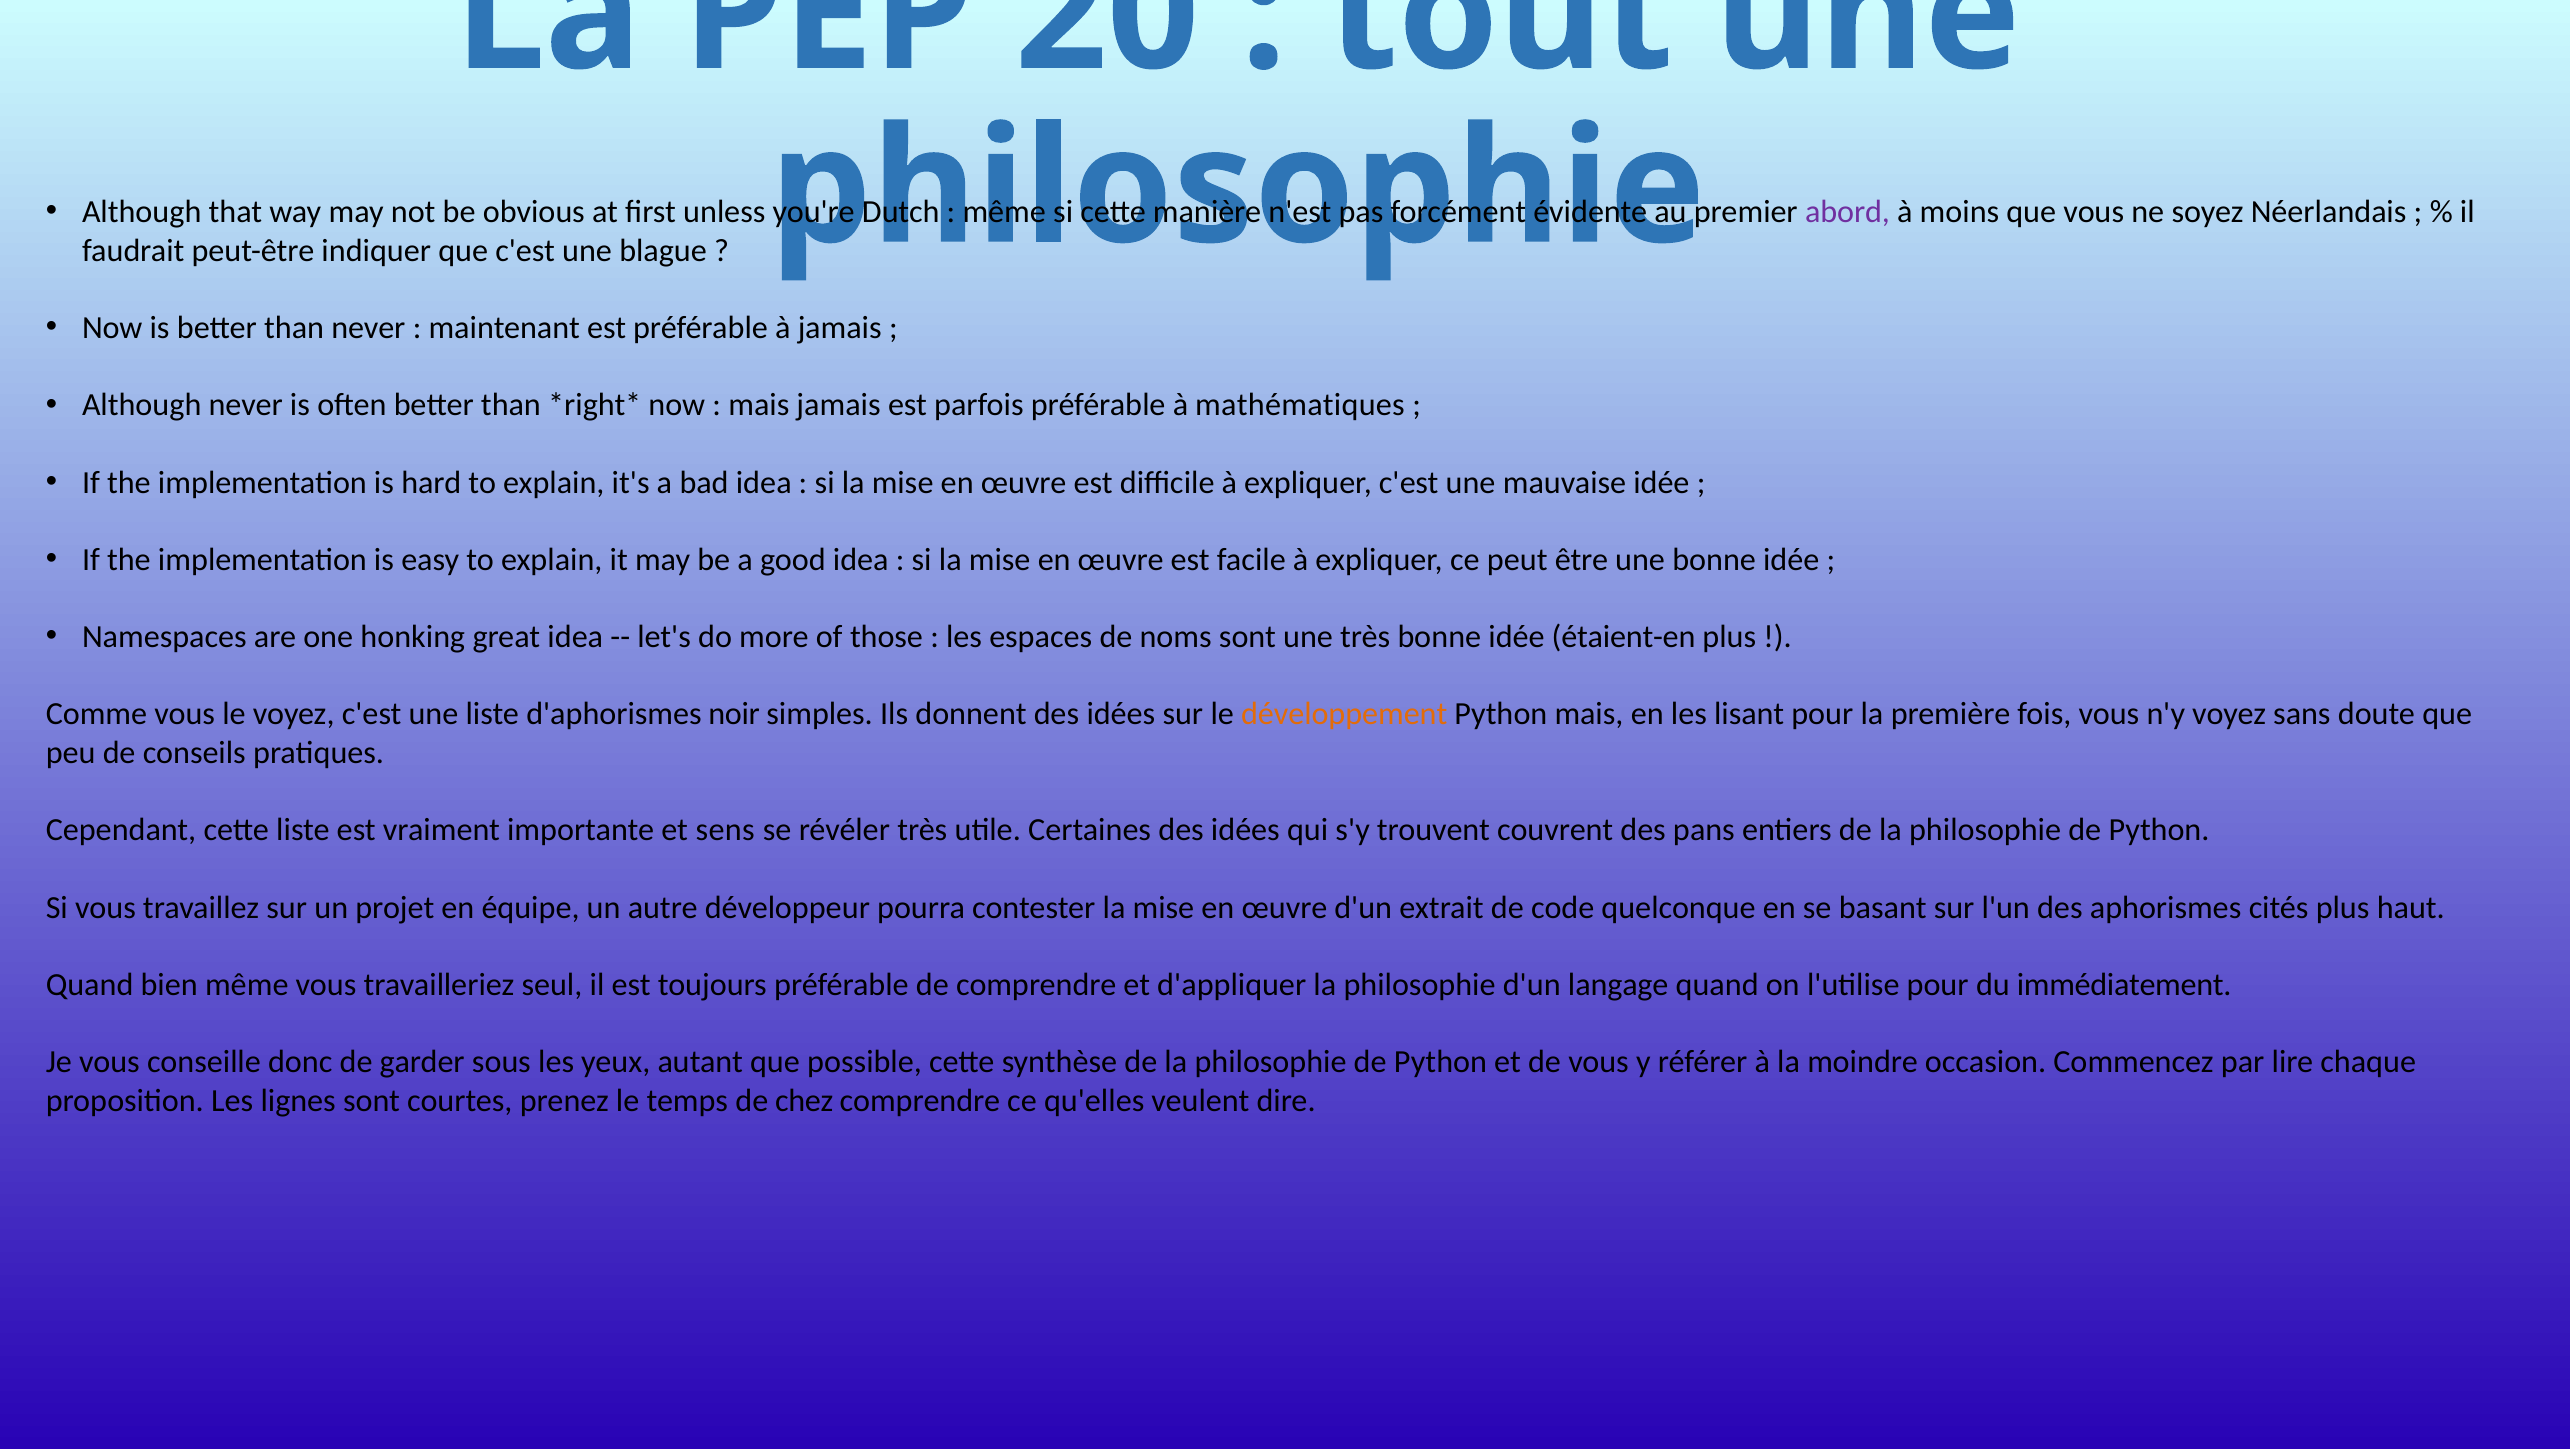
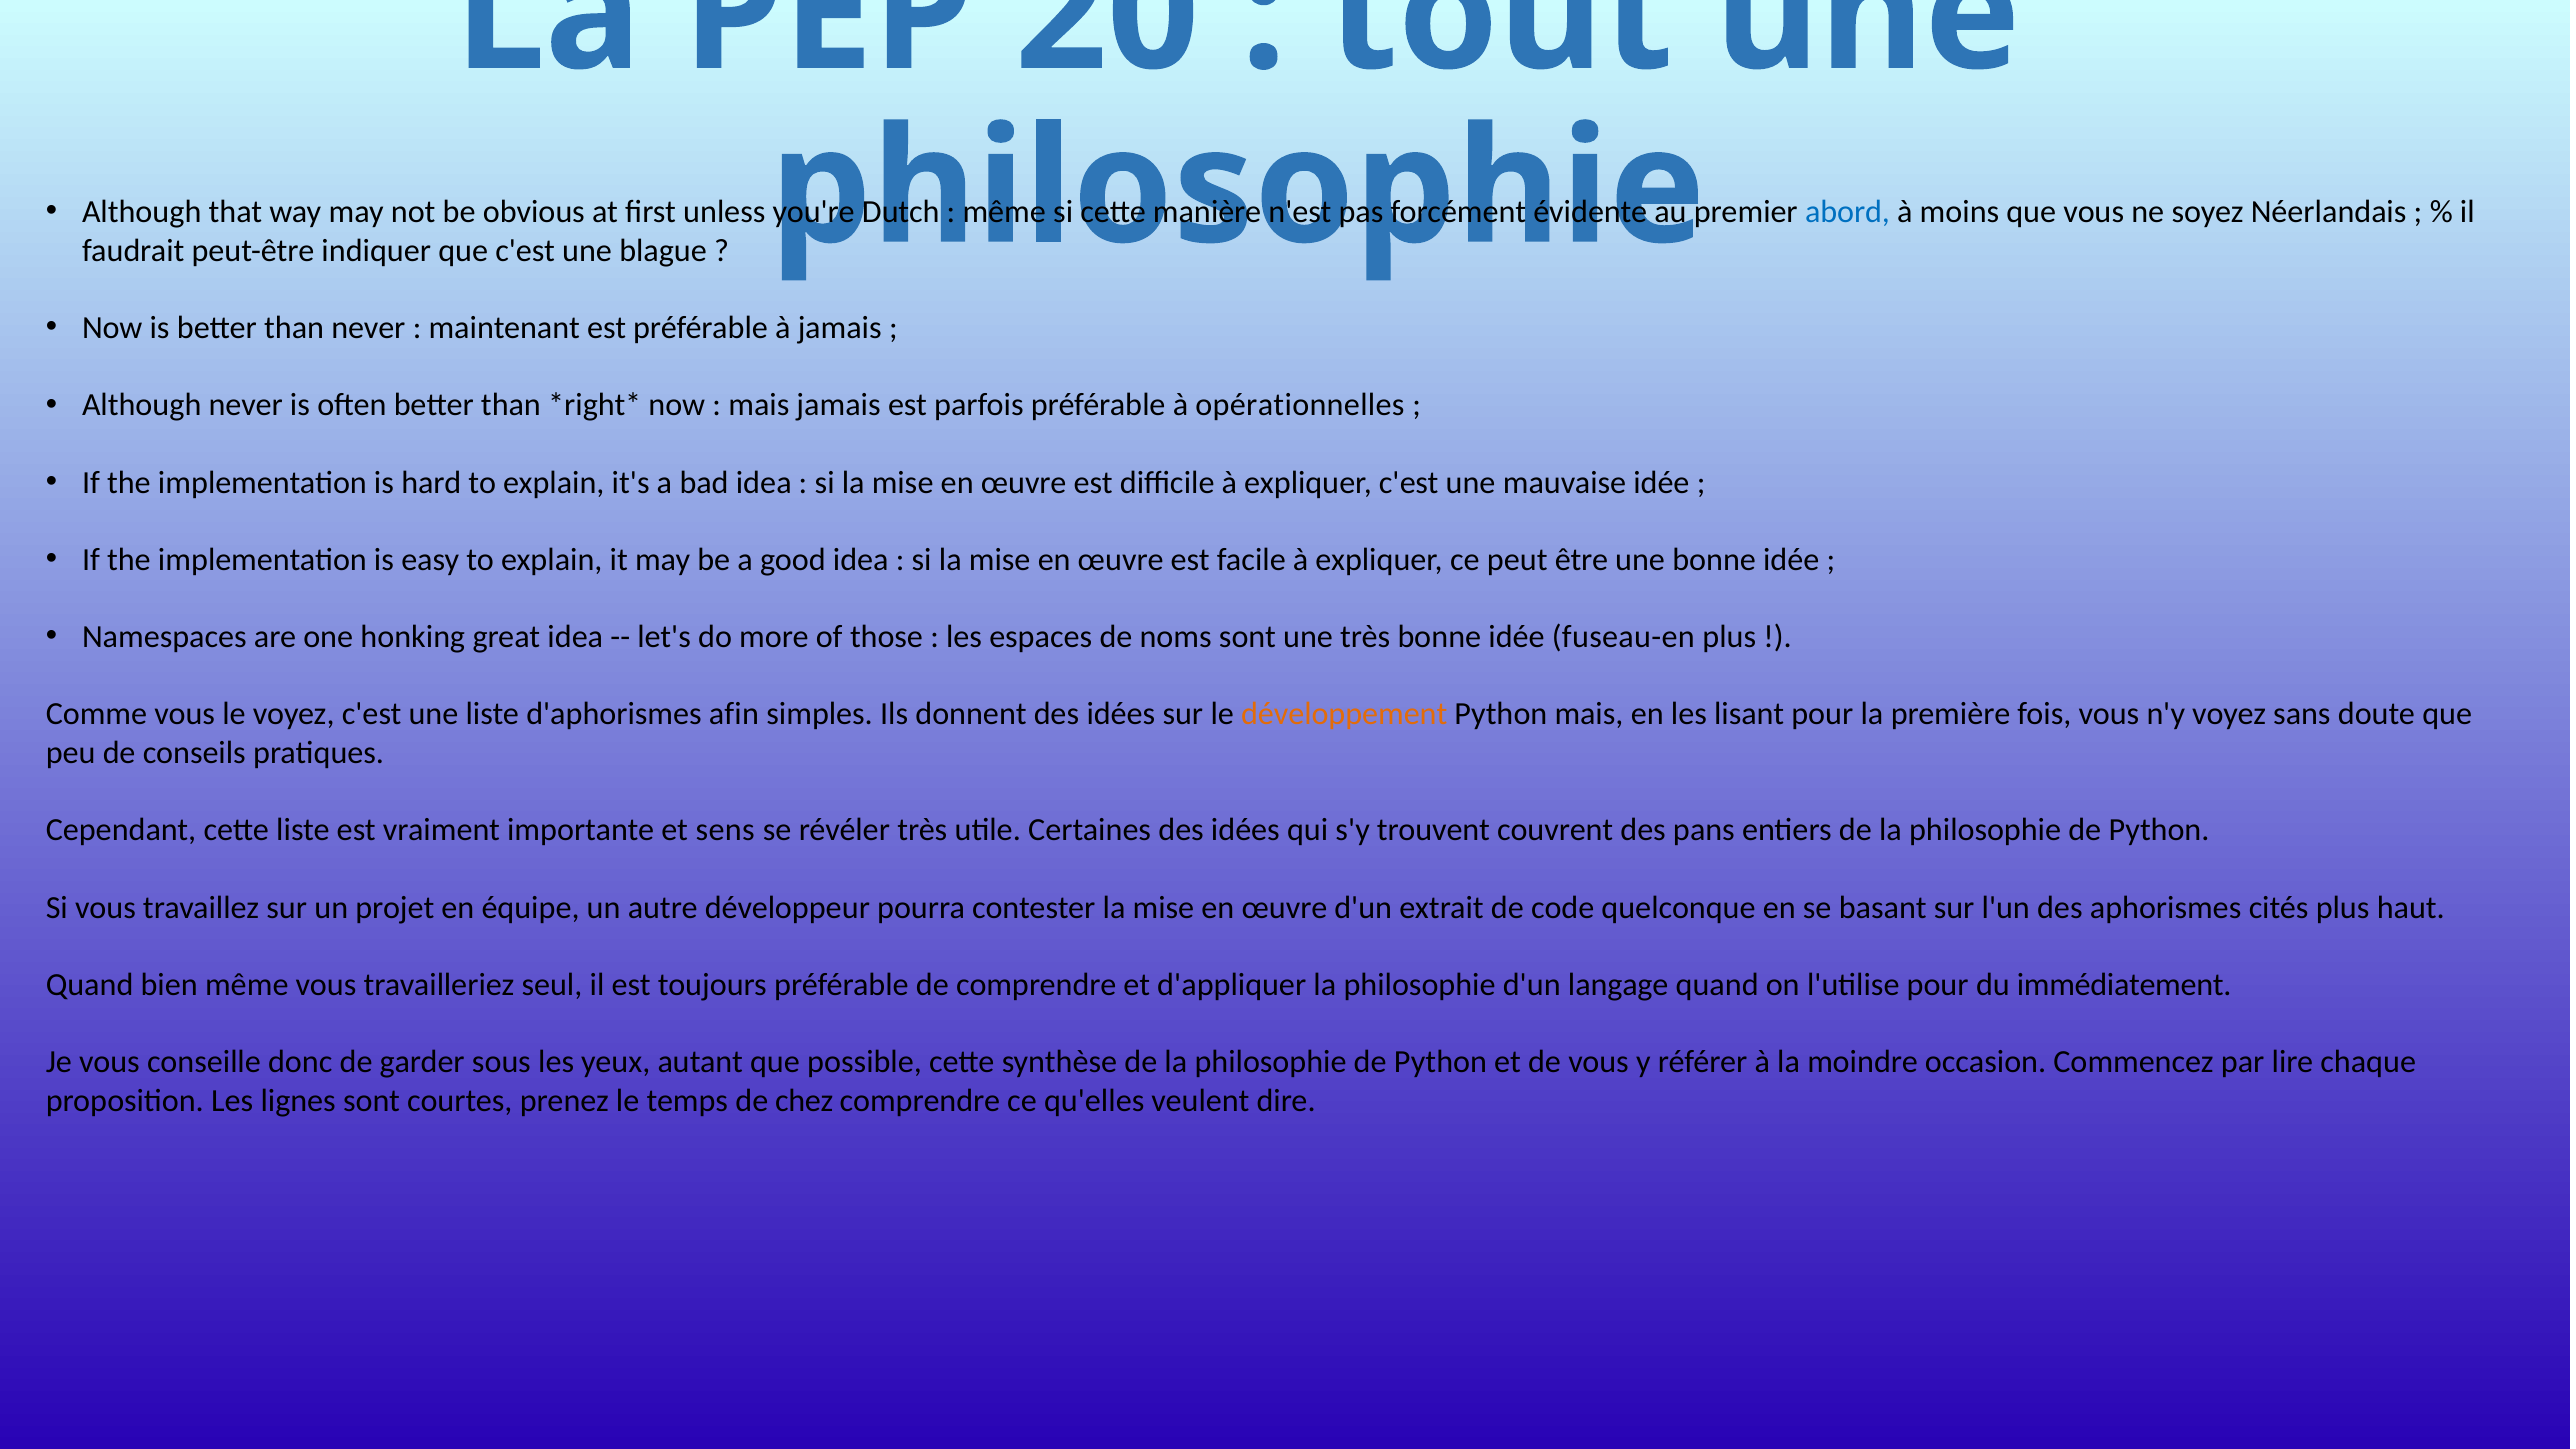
abord colour: purple -> blue
mathématiques: mathématiques -> opérationnelles
étaient-en: étaient-en -> fuseau-en
noir: noir -> afin
